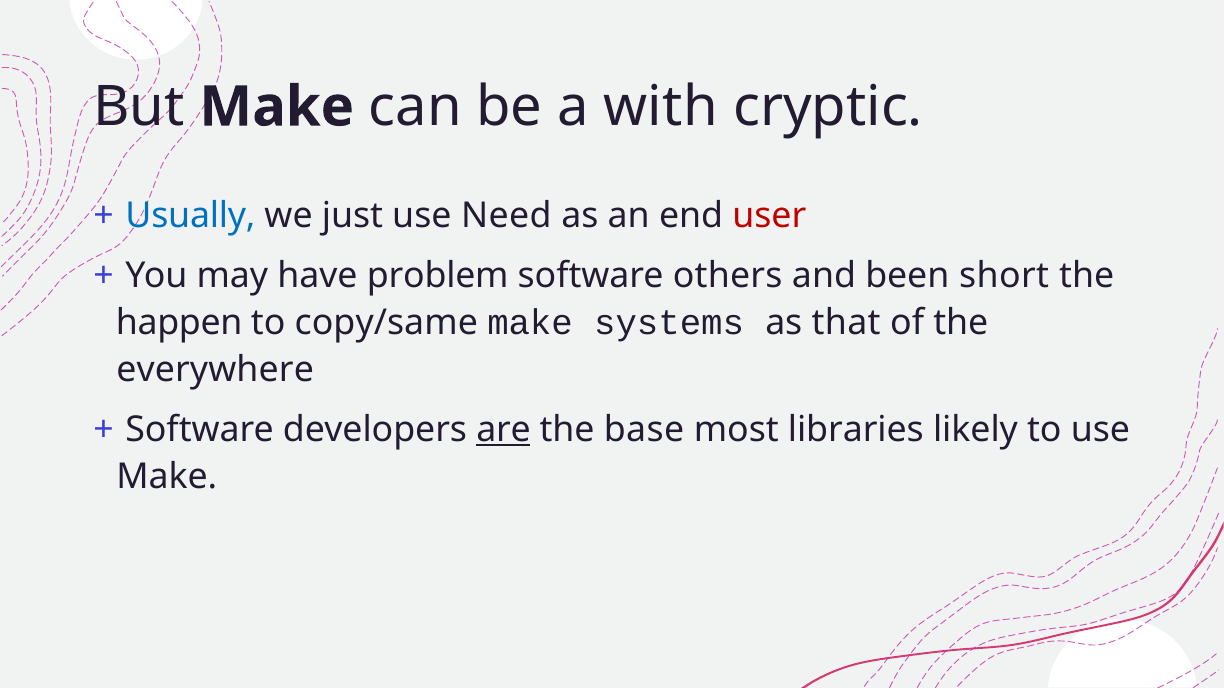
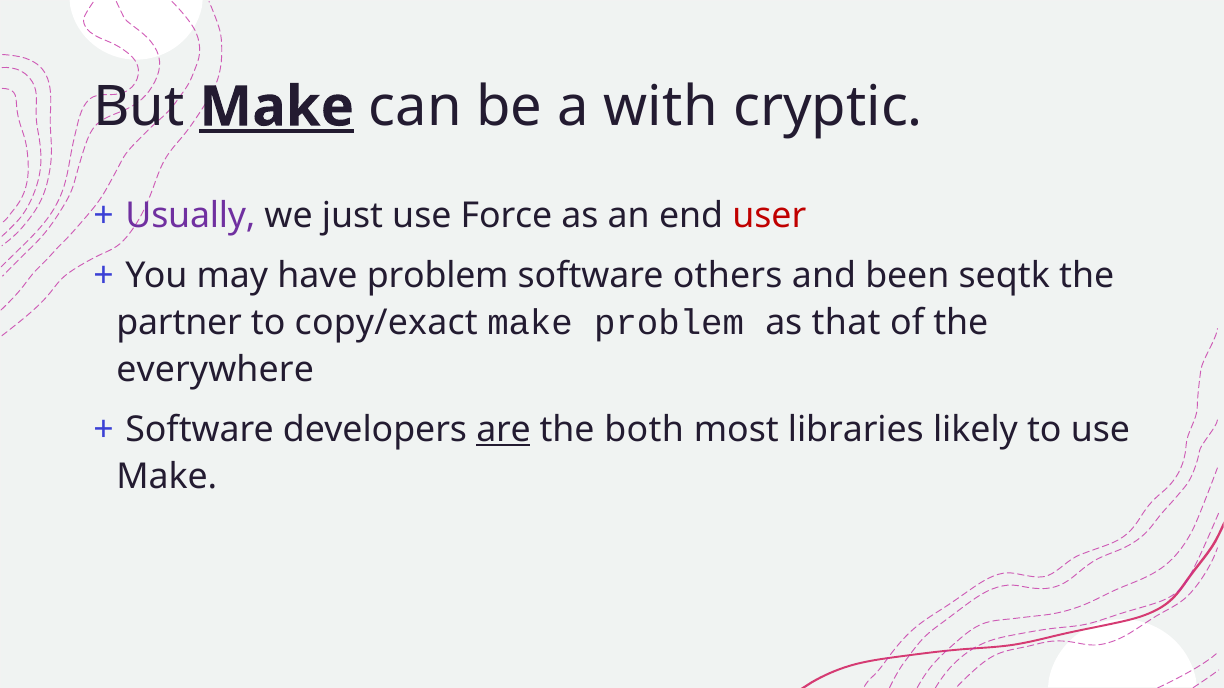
Make at (277, 107) underline: none -> present
Usually colour: blue -> purple
Need: Need -> Force
short: short -> seqtk
happen: happen -> partner
copy/same: copy/same -> copy/exact
make systems: systems -> problem
base: base -> both
